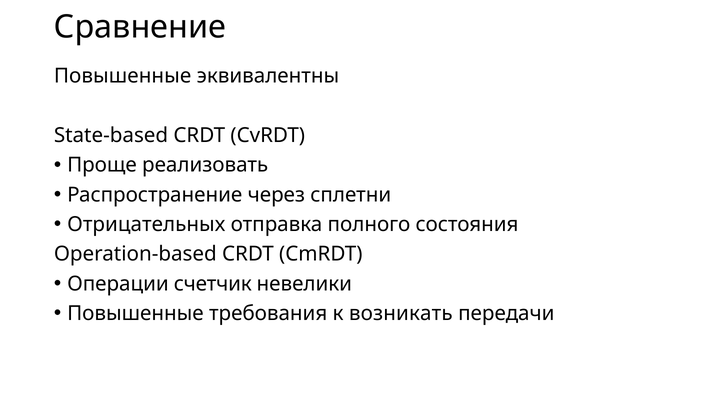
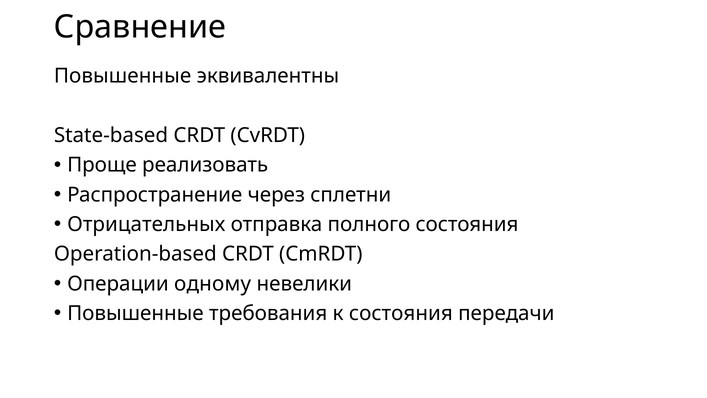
счетчик: счетчик -> одному
к возникать: возникать -> состояния
